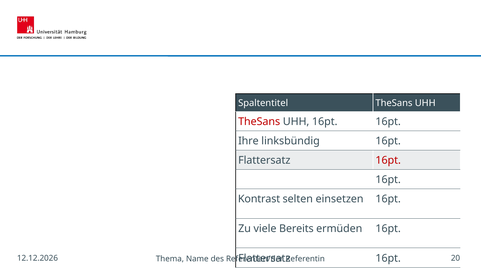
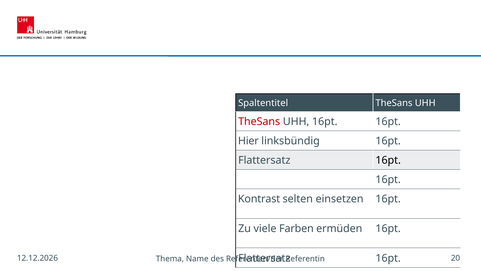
Ihre: Ihre -> Hier
16pt at (388, 160) colour: red -> black
Bereits: Bereits -> Farben
